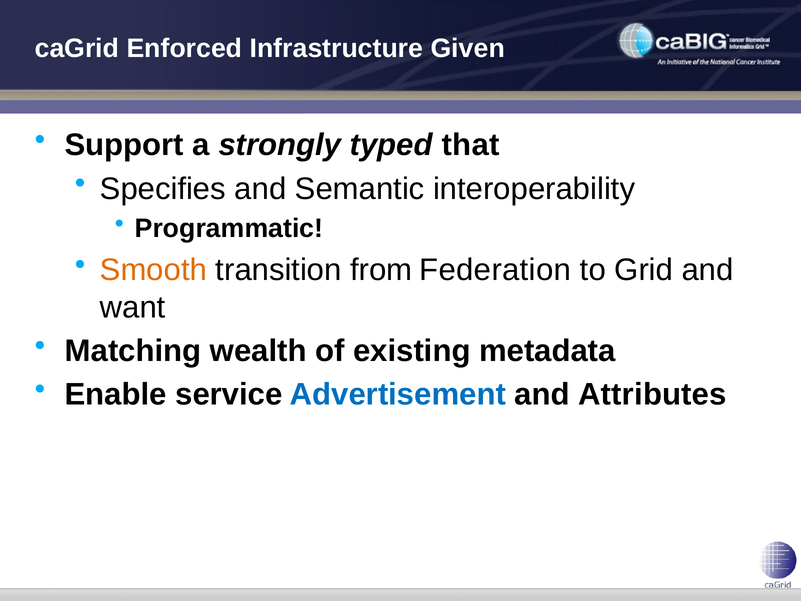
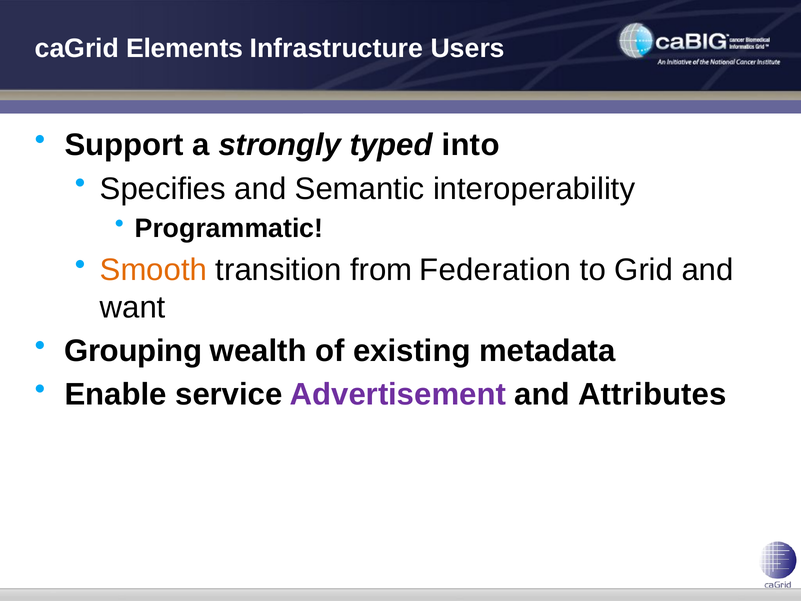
Enforced: Enforced -> Elements
Given: Given -> Users
that: that -> into
Matching: Matching -> Grouping
Advertisement colour: blue -> purple
